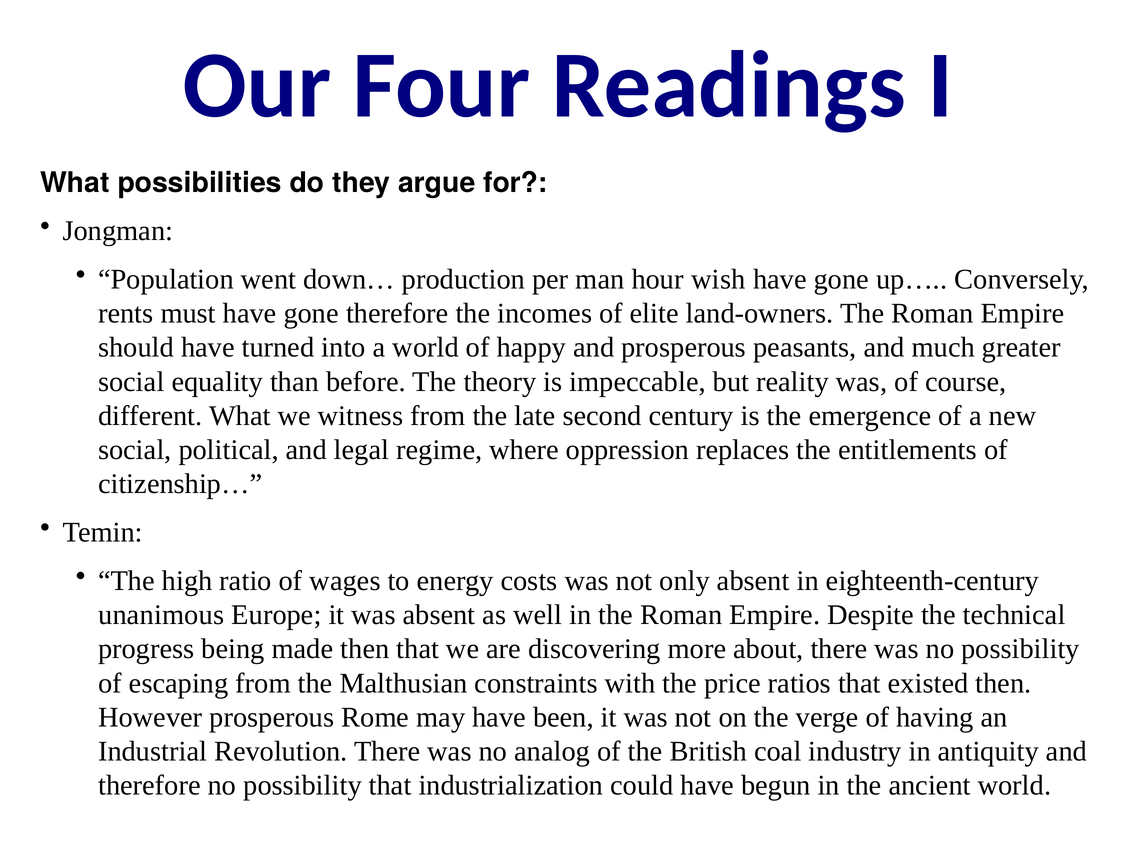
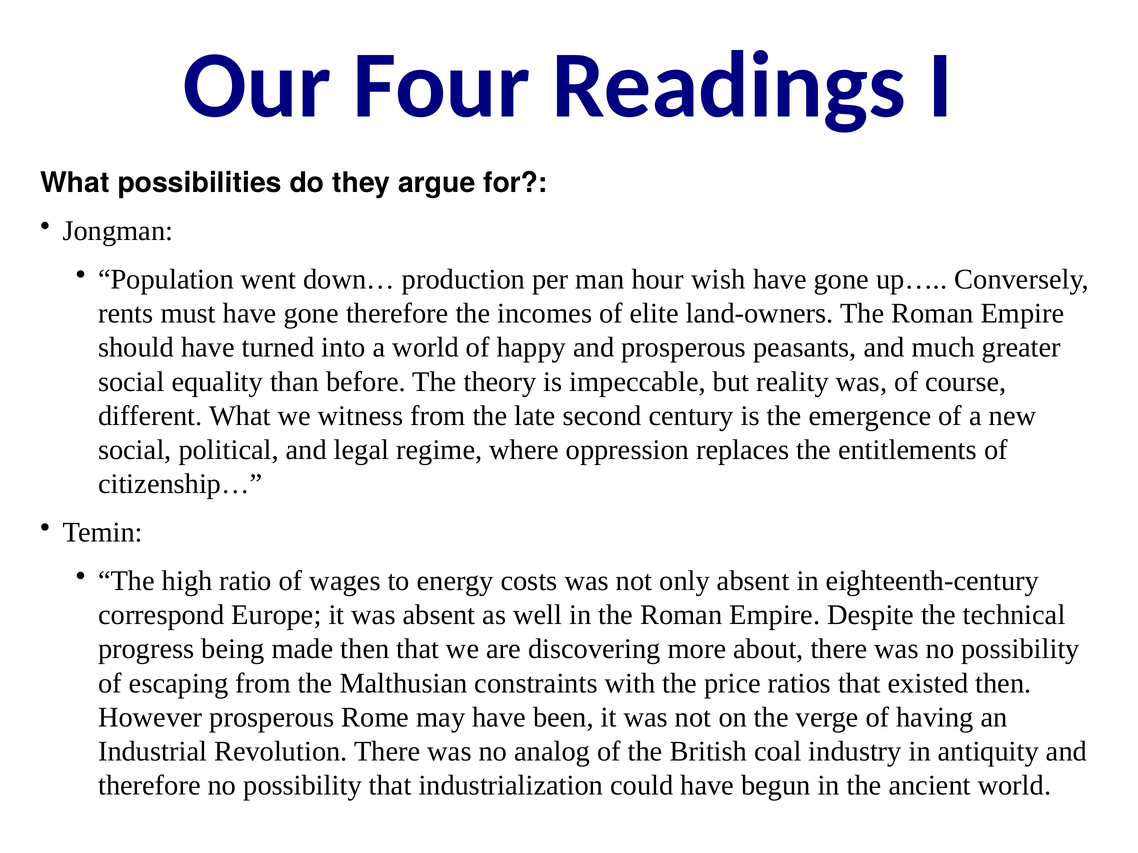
unanimous: unanimous -> correspond
